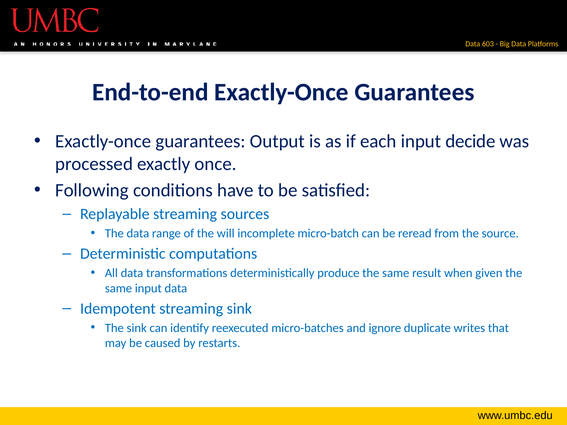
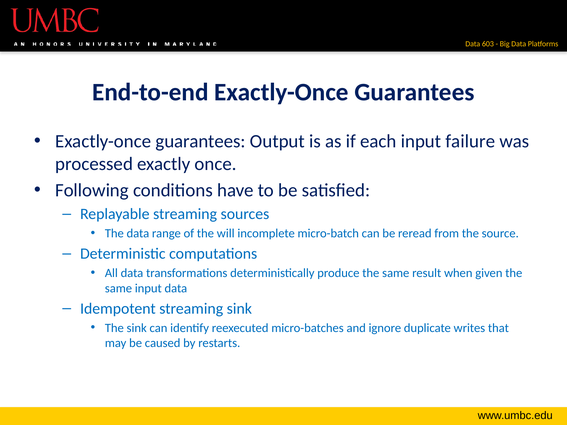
decide: decide -> failure
